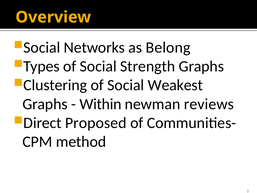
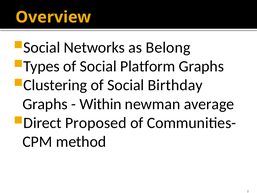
Strength: Strength -> Platform
Weakest: Weakest -> Birthday
reviews: reviews -> average
